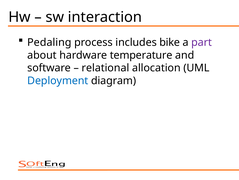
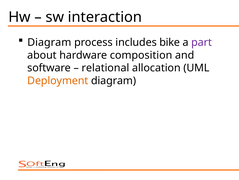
Pedaling at (49, 42): Pedaling -> Diagram
temperature: temperature -> composition
Deployment colour: blue -> orange
